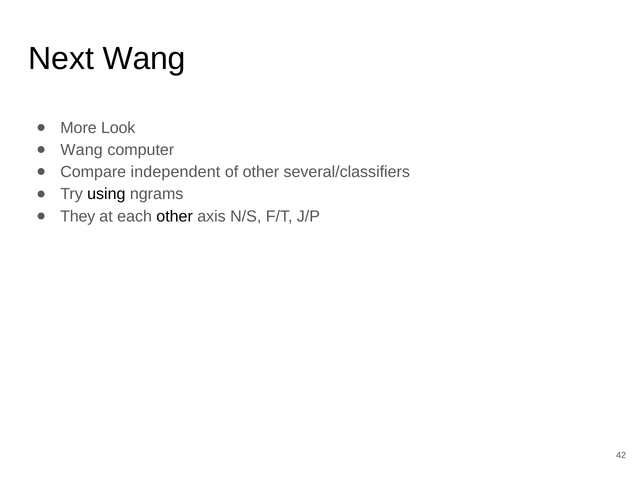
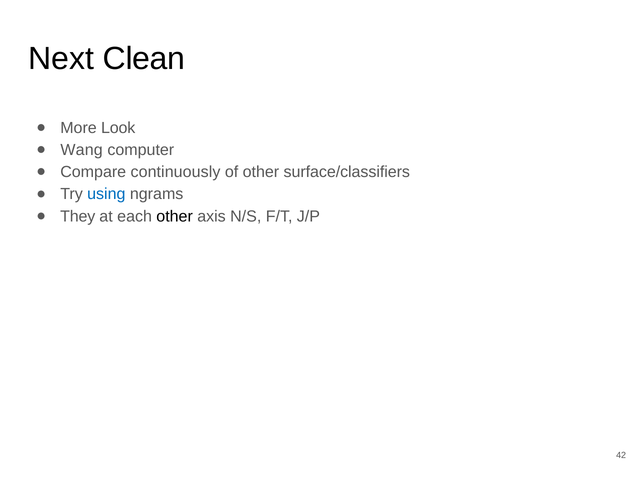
Next Wang: Wang -> Clean
independent: independent -> continuously
several/classifiers: several/classifiers -> surface/classifiers
using colour: black -> blue
